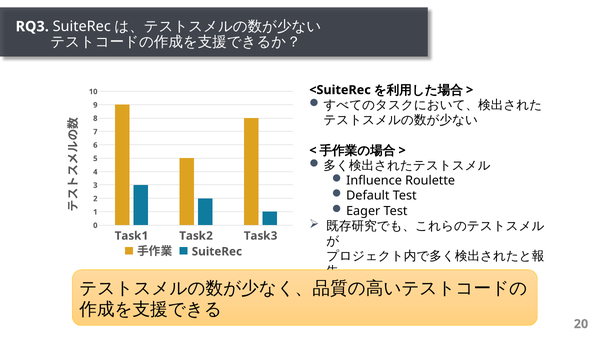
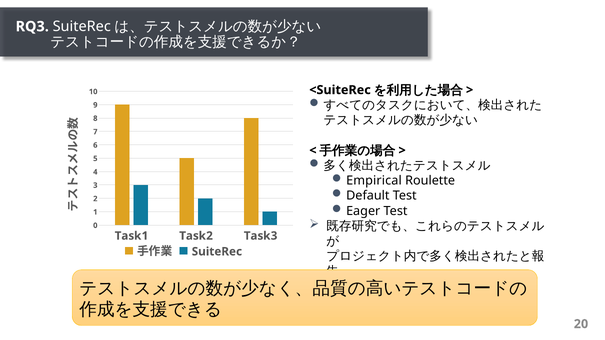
Inﬂuence: Inﬂuence -> Empirical
